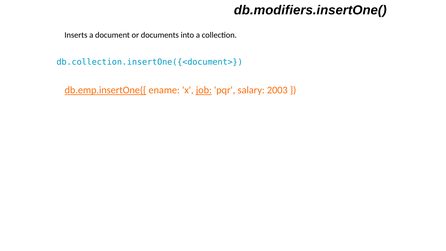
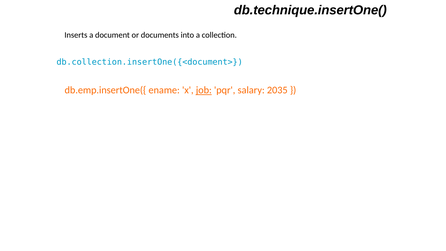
db.modifiers.insertOne(: db.modifiers.insertOne( -> db.technique.insertOne(
db.emp.insertOne({ underline: present -> none
2003: 2003 -> 2035
